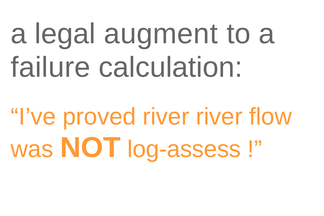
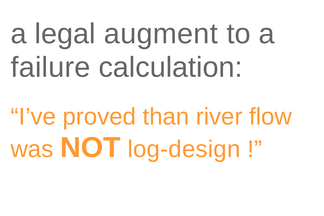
proved river: river -> than
log-assess: log-assess -> log-design
